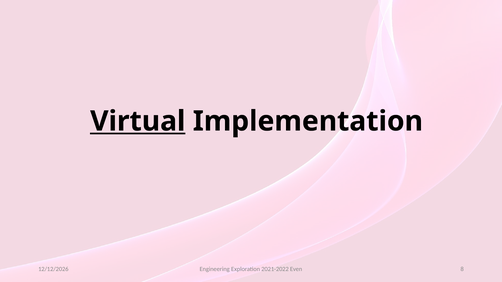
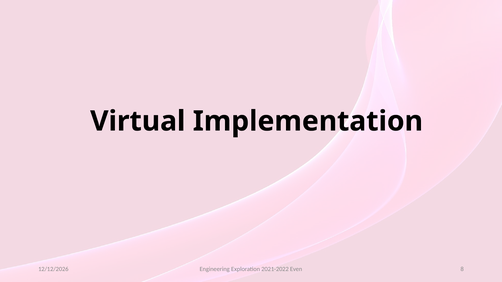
Virtual underline: present -> none
